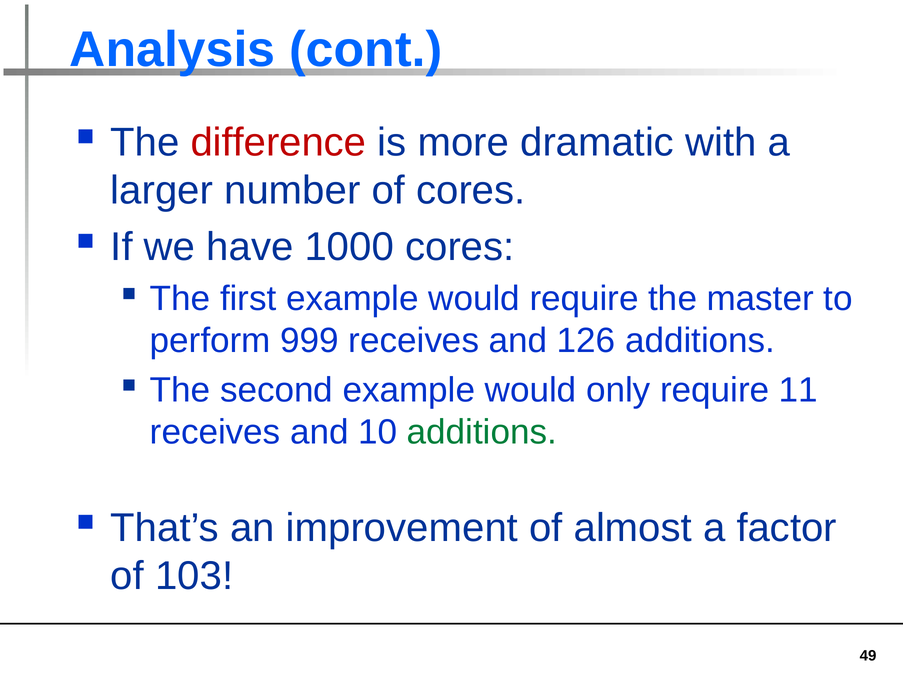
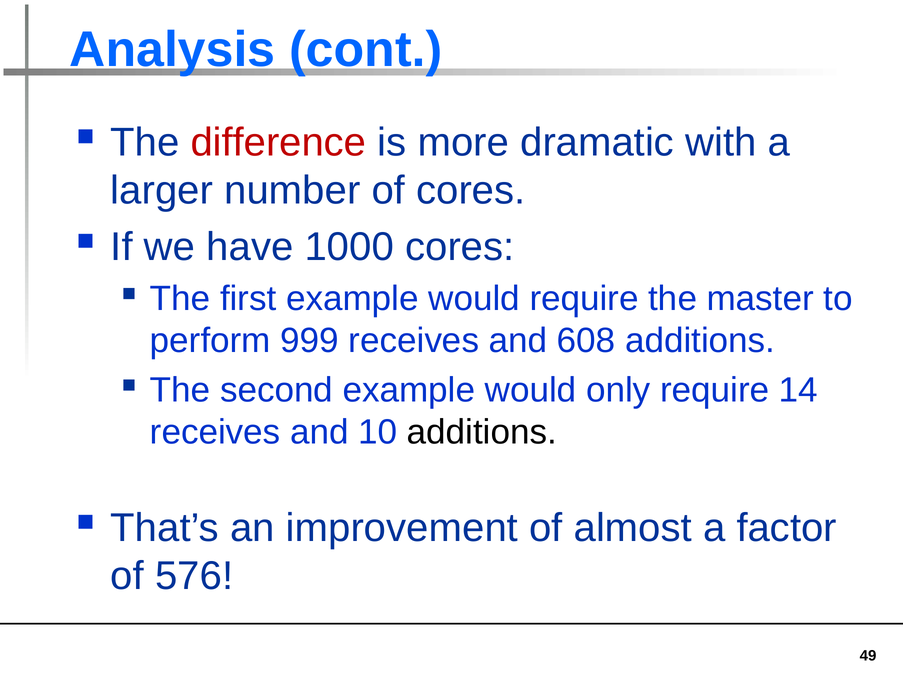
126: 126 -> 608
11: 11 -> 14
additions at (482, 432) colour: green -> black
103: 103 -> 576
